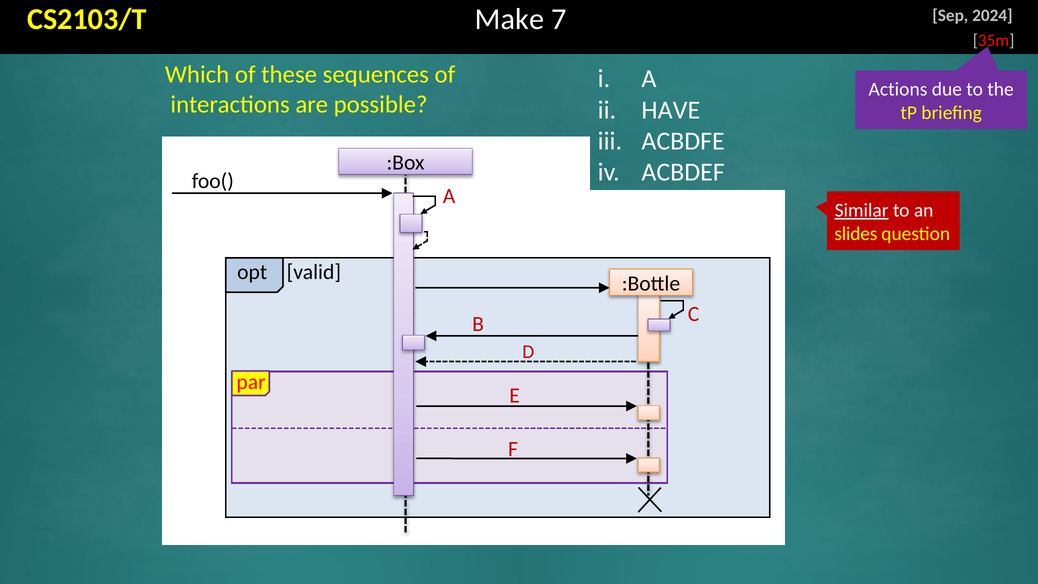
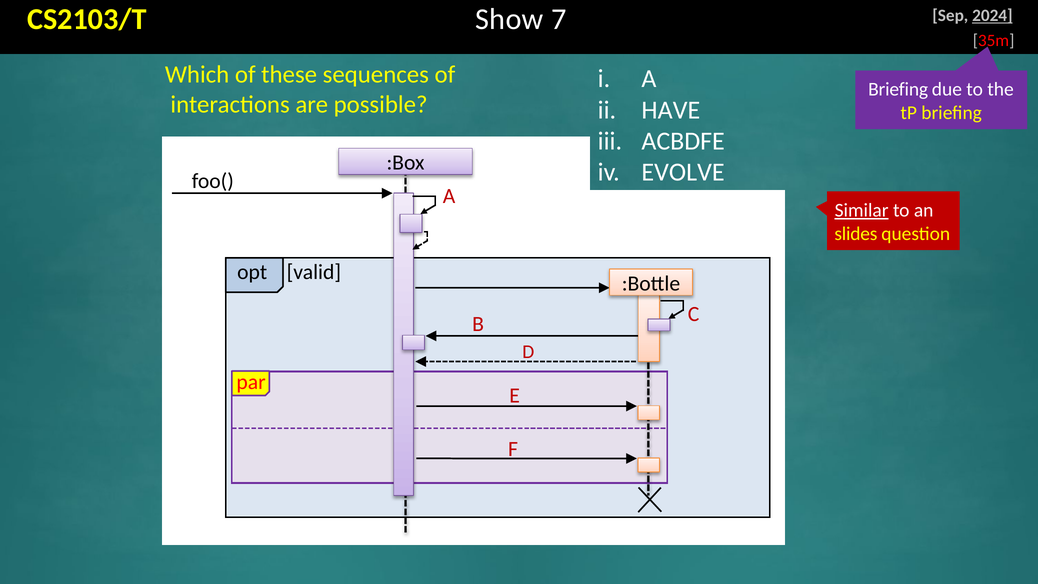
Make: Make -> Show
2024 underline: none -> present
Actions at (898, 90): Actions -> Briefing
ACBDEF: ACBDEF -> EVOLVE
